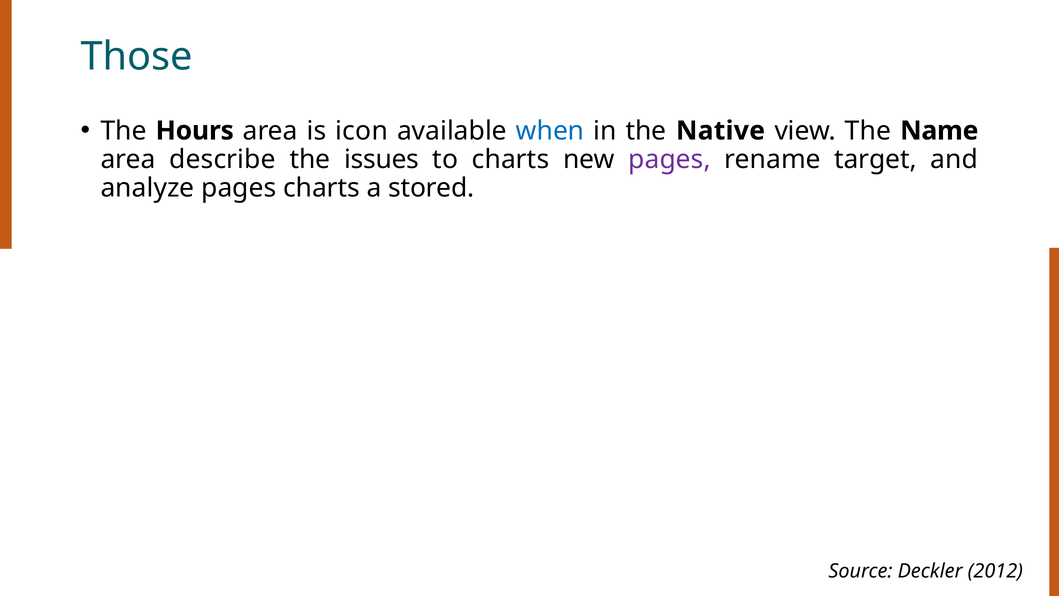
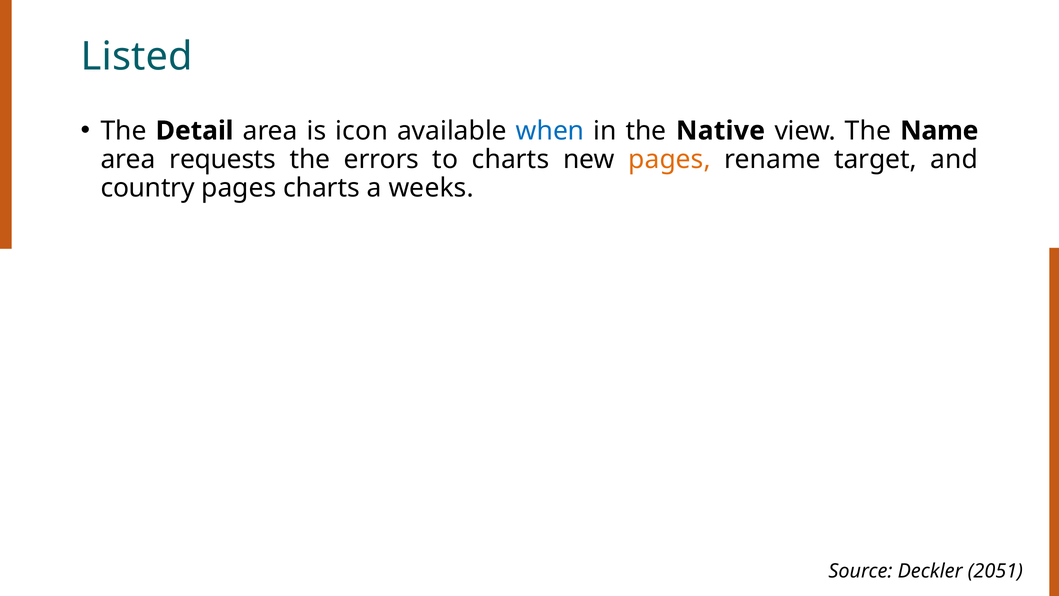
Those: Those -> Listed
Hours: Hours -> Detail
describe: describe -> requests
issues: issues -> errors
pages at (670, 159) colour: purple -> orange
analyze: analyze -> country
stored: stored -> weeks
2012: 2012 -> 2051
